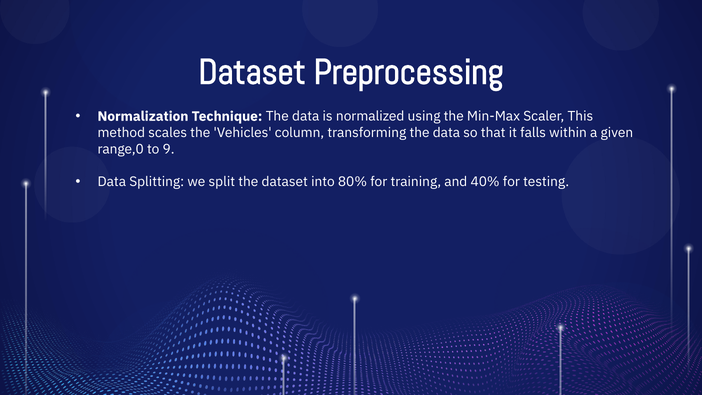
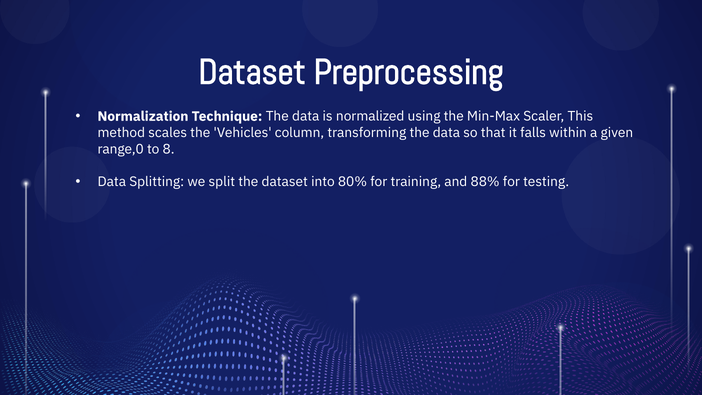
9: 9 -> 8
40%: 40% -> 88%
